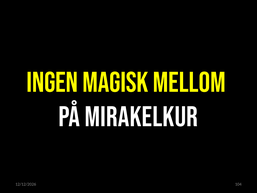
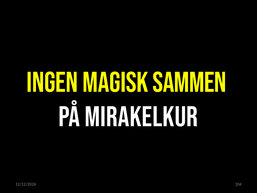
MELLOM: MELLOM -> SAMMEN
